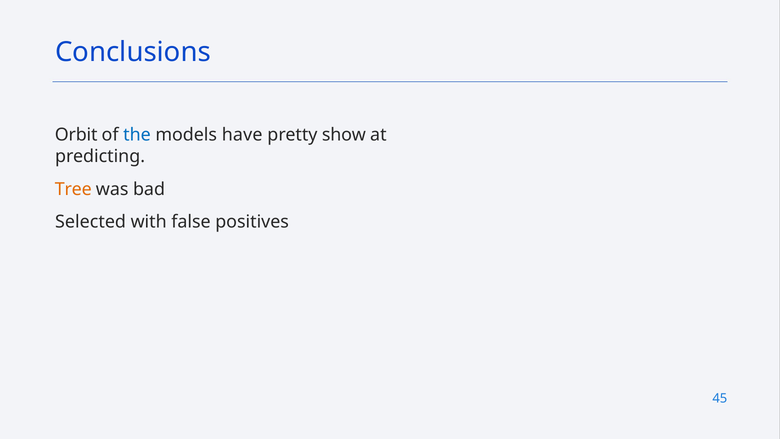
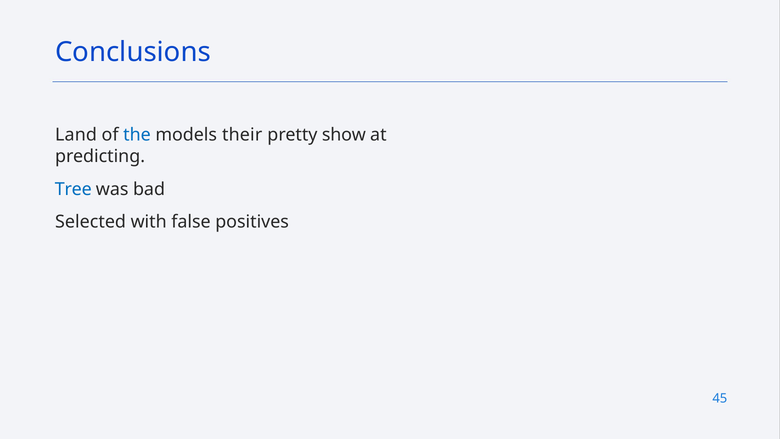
Orbit: Orbit -> Land
have: have -> their
Tree colour: orange -> blue
